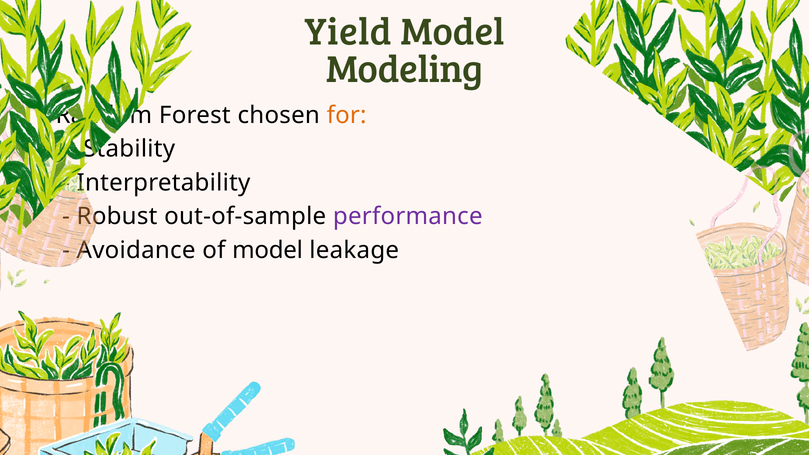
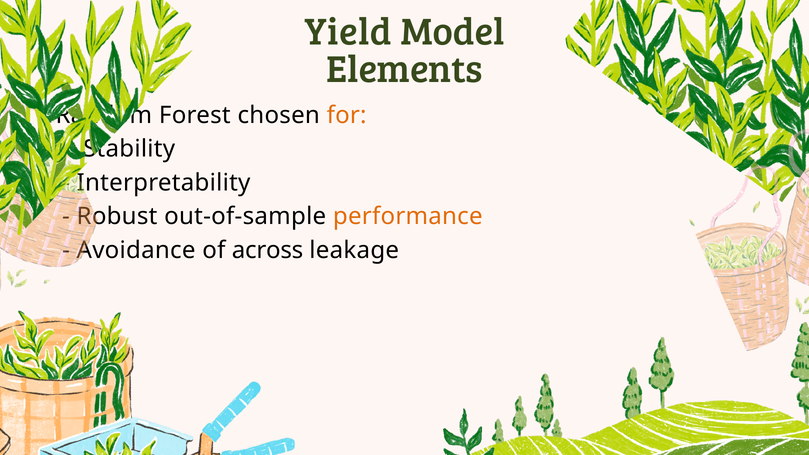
Modeling: Modeling -> Elements
performance colour: purple -> orange
of model: model -> across
